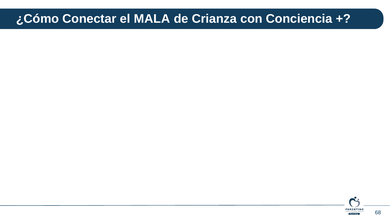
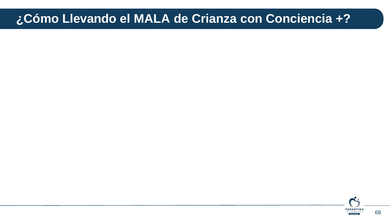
Conectar: Conectar -> Llevando
